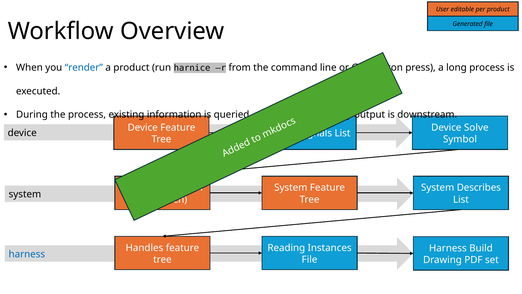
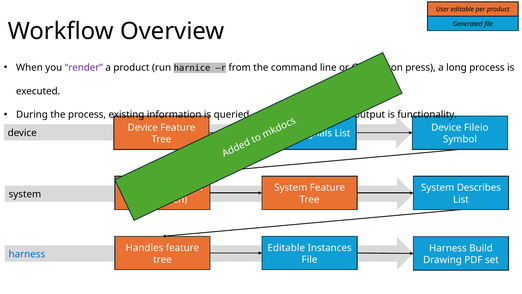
render colour: blue -> purple
downstream: downstream -> functionality
Solve: Solve -> Fileio
Reading at (286, 248): Reading -> Editable
